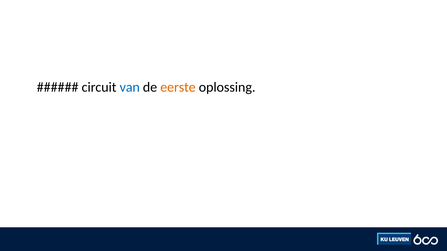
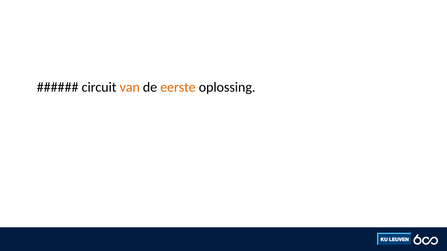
van colour: blue -> orange
